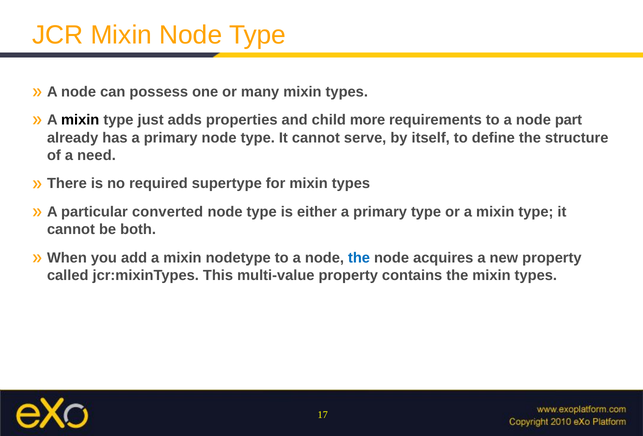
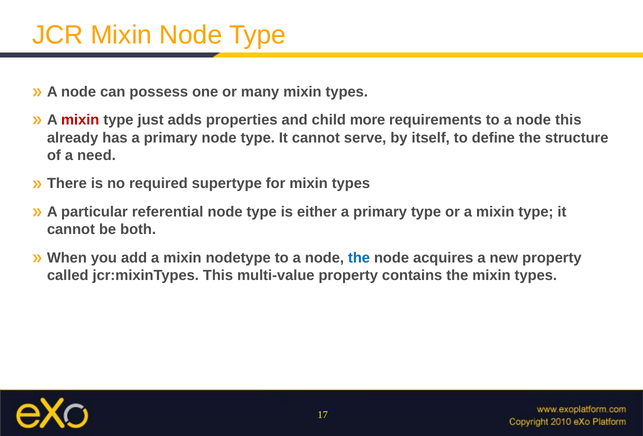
mixin at (80, 120) colour: black -> red
node part: part -> this
converted: converted -> referential
